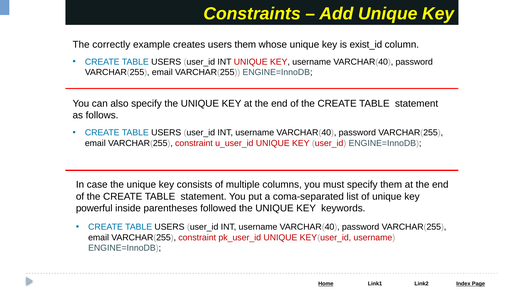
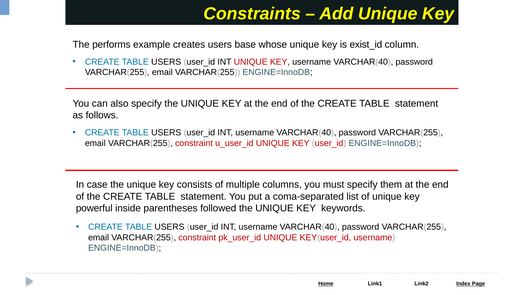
correctly: correctly -> performs
users them: them -> base
